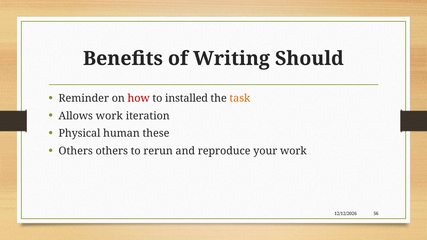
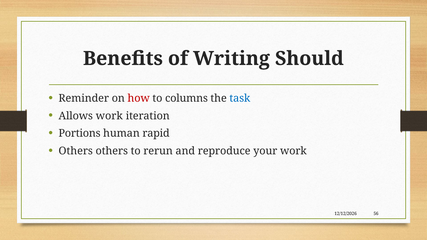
installed: installed -> columns
task colour: orange -> blue
Physical: Physical -> Portions
these: these -> rapid
